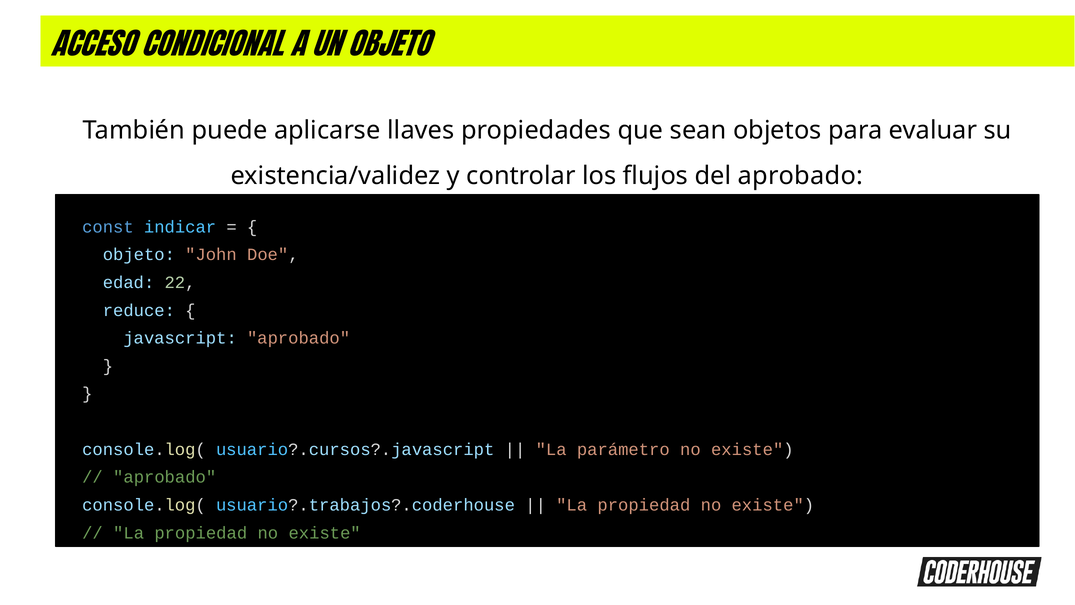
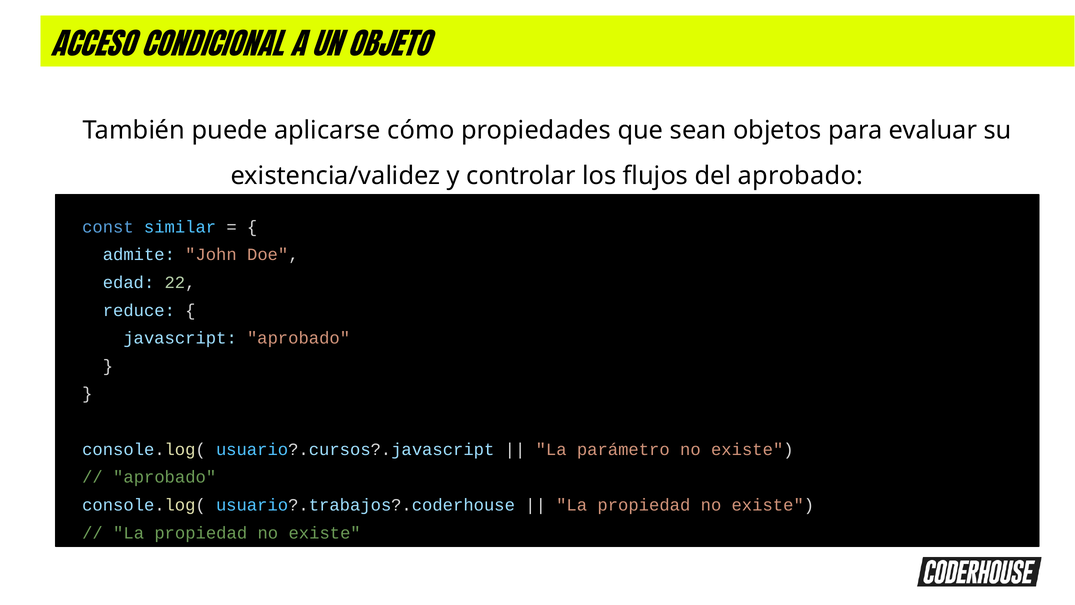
llaves: llaves -> cómo
indicar: indicar -> similar
objeto at (139, 255): objeto -> admite
